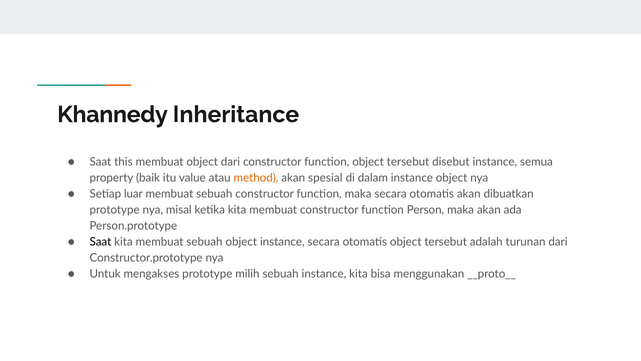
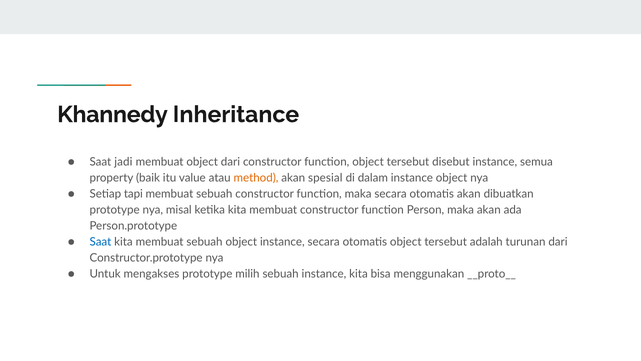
this: this -> jadi
luar: luar -> tapi
Saat at (100, 242) colour: black -> blue
